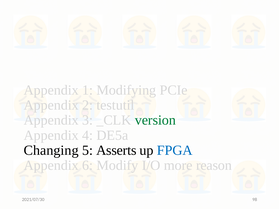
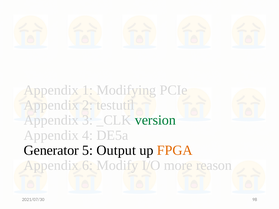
Changing: Changing -> Generator
Asserts: Asserts -> Output
FPGA colour: blue -> orange
